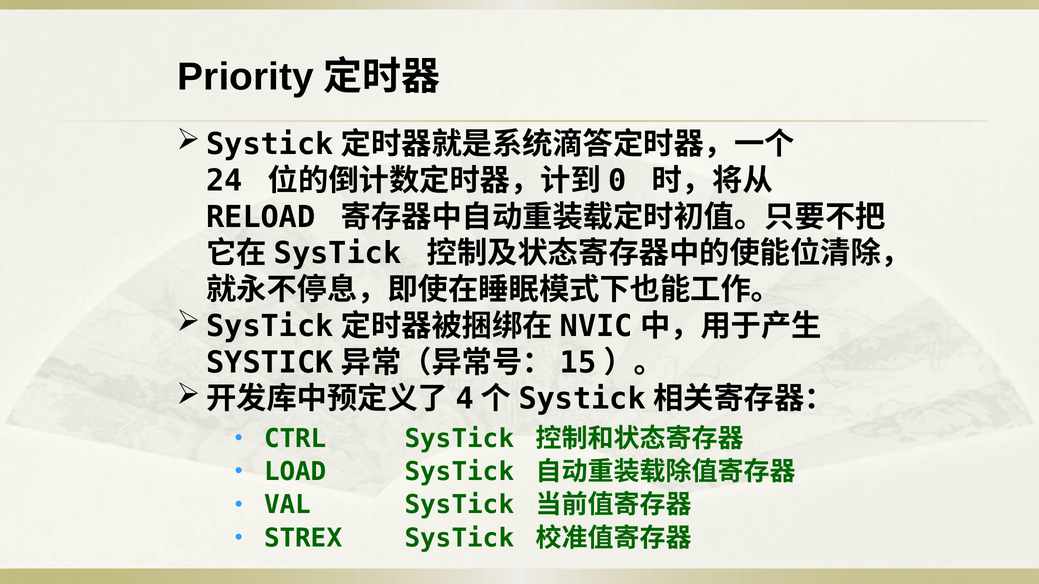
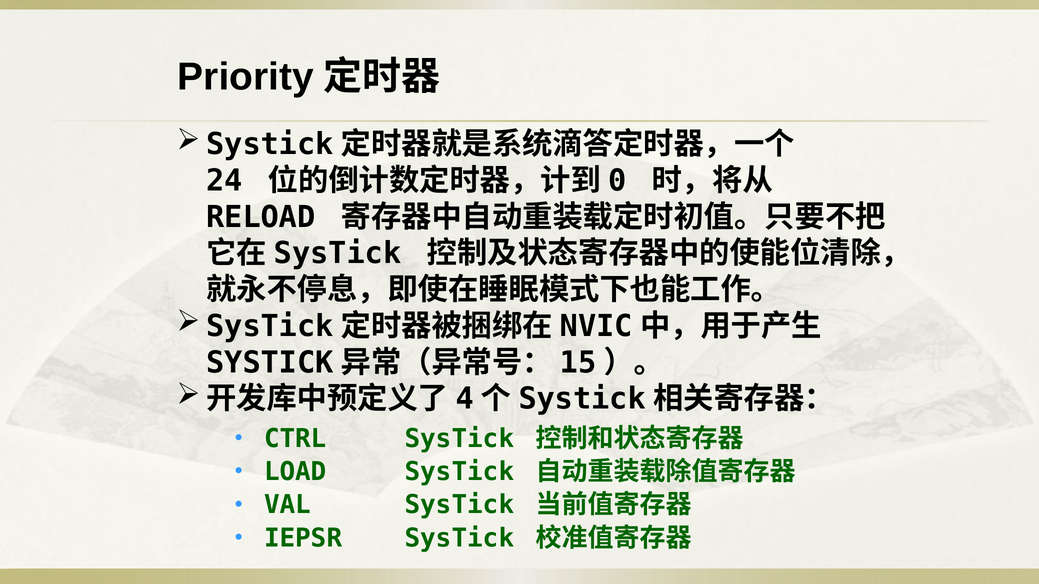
STREX: STREX -> IEPSR
